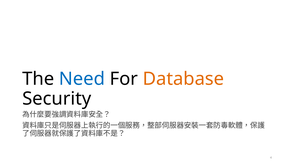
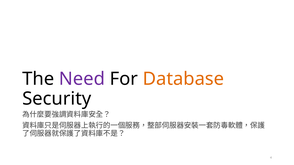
Need colour: blue -> purple
